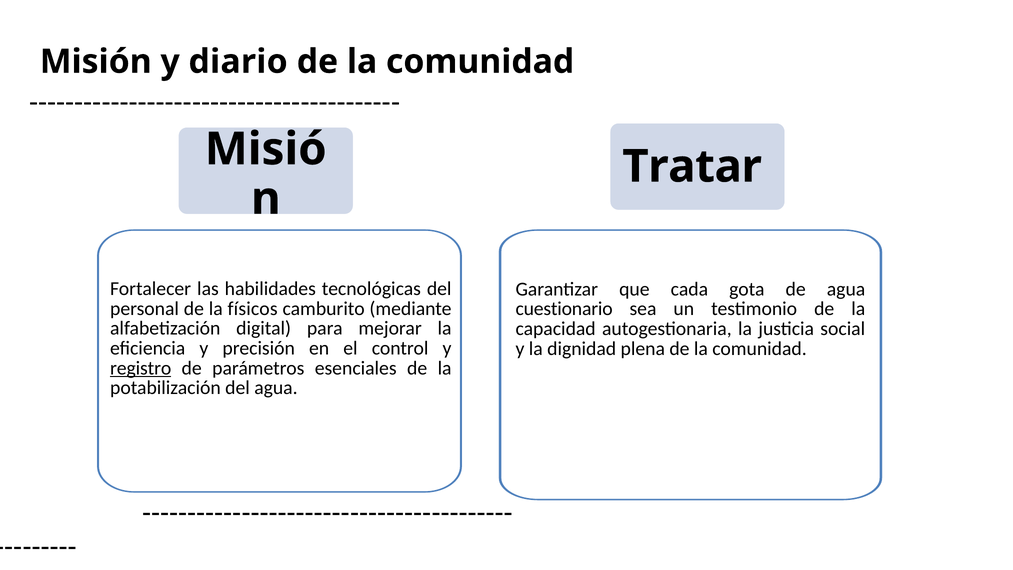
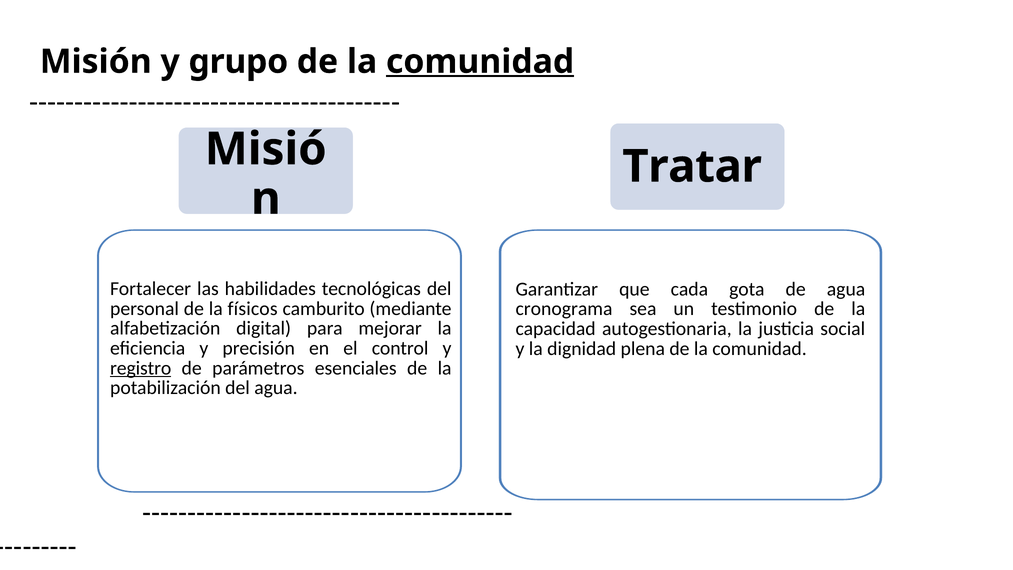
diario: diario -> grupo
comunidad at (480, 62) underline: none -> present
cuestionario: cuestionario -> cronograma
